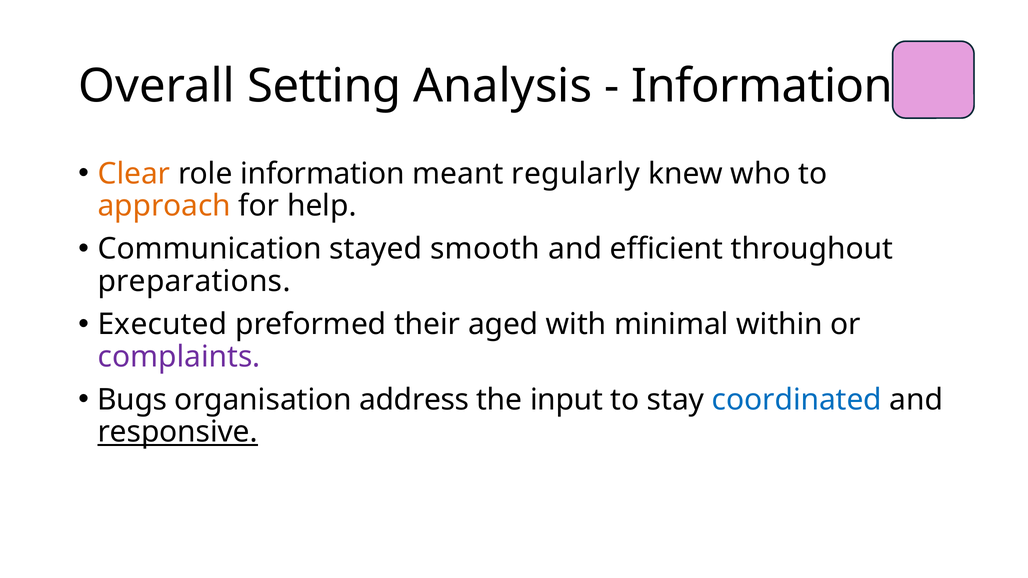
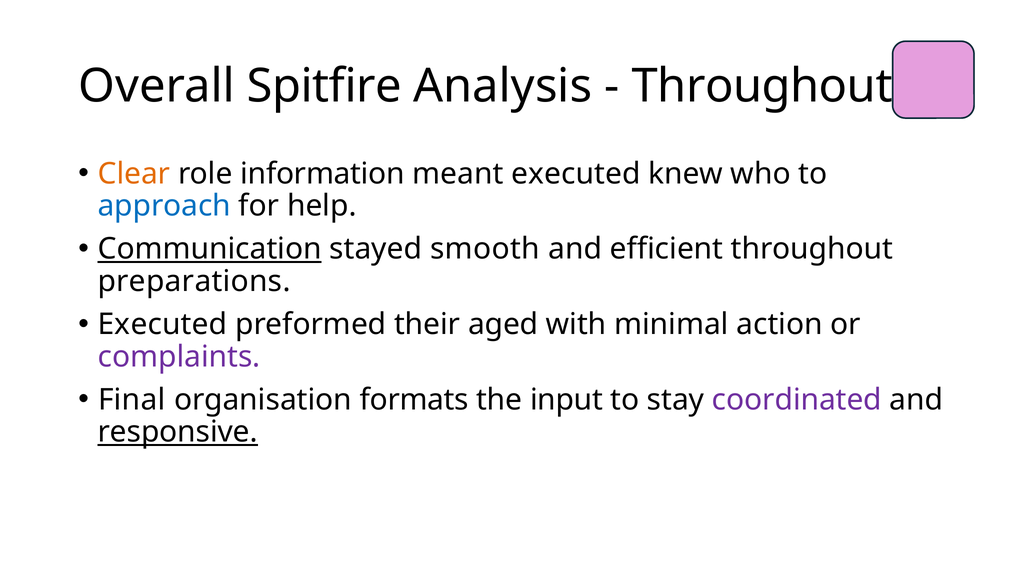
Setting: Setting -> Spitfire
Information at (762, 86): Information -> Throughout
meant regularly: regularly -> executed
approach colour: orange -> blue
Communication underline: none -> present
within: within -> action
Bugs: Bugs -> Final
address: address -> formats
coordinated colour: blue -> purple
